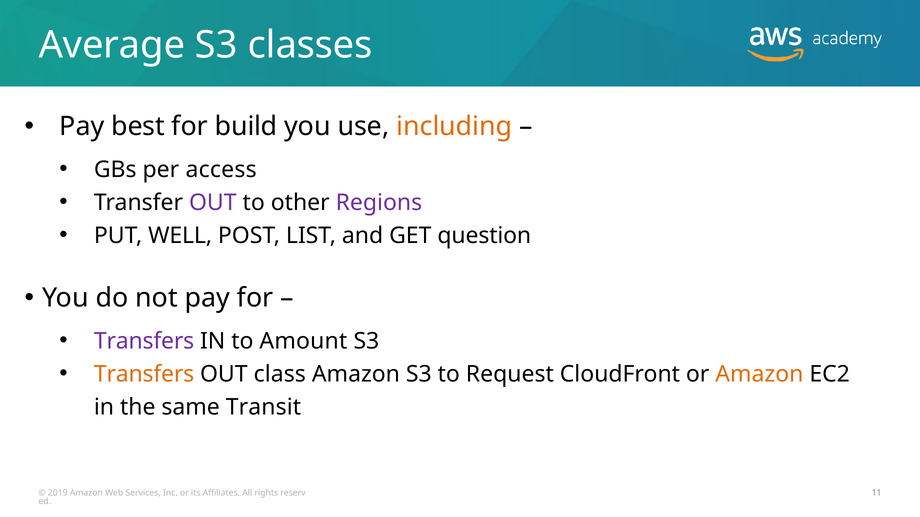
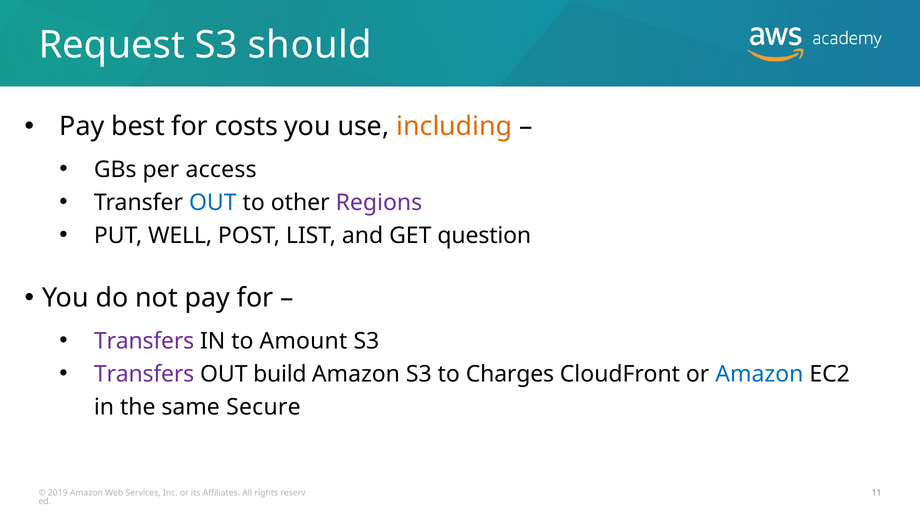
Average: Average -> Request
classes: classes -> should
build: build -> costs
OUT at (213, 203) colour: purple -> blue
Transfers at (144, 375) colour: orange -> purple
class: class -> build
Request: Request -> Charges
Amazon at (759, 375) colour: orange -> blue
Transit: Transit -> Secure
